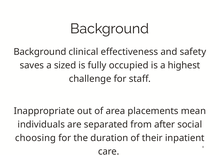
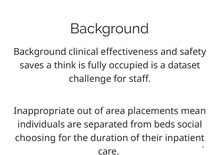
sized: sized -> think
highest: highest -> dataset
after: after -> beds
